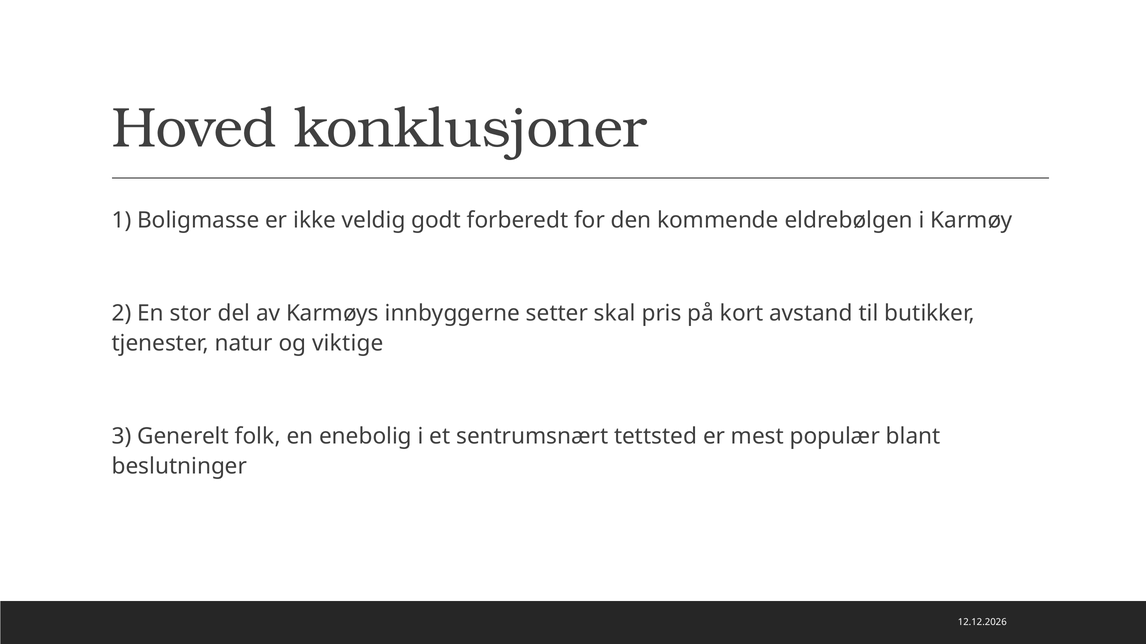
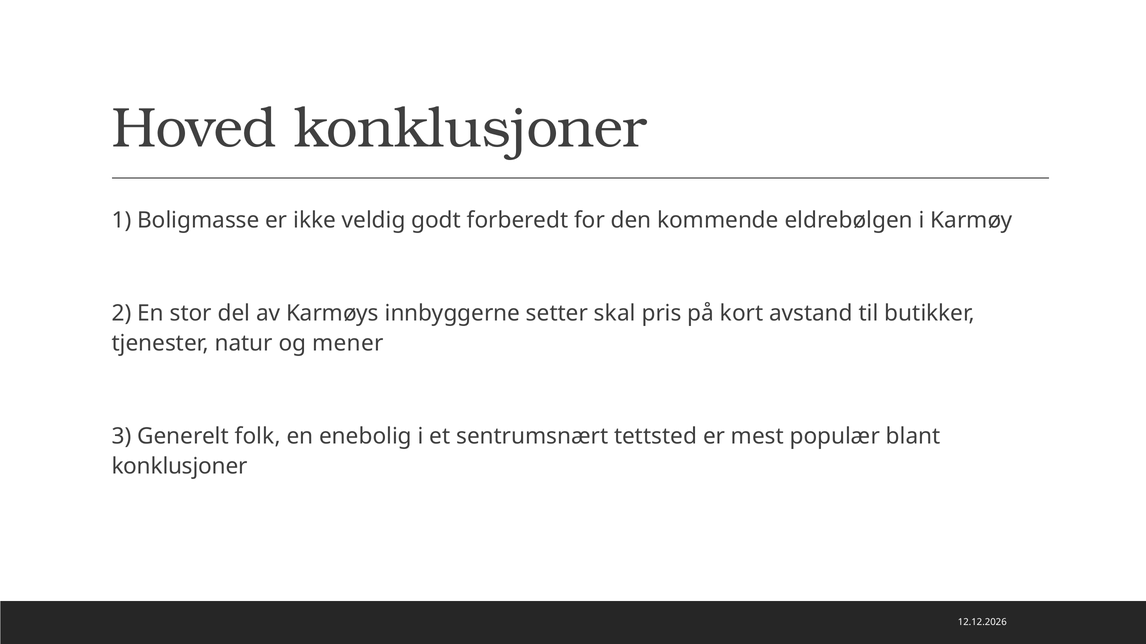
viktige: viktige -> mener
beslutninger at (179, 467): beslutninger -> konklusjoner
